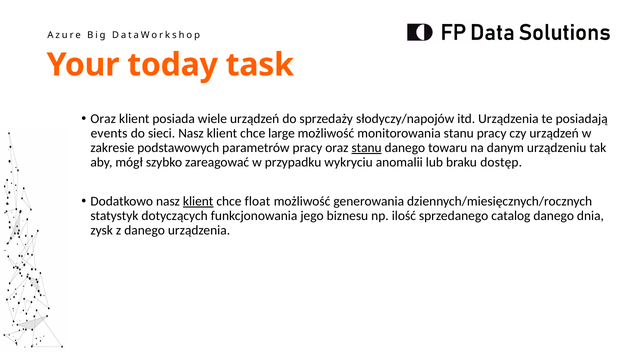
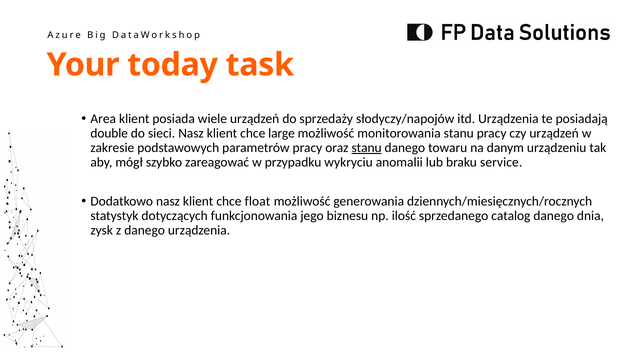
Oraz at (103, 119): Oraz -> Area
events: events -> double
dostęp: dostęp -> service
klient at (198, 201) underline: present -> none
